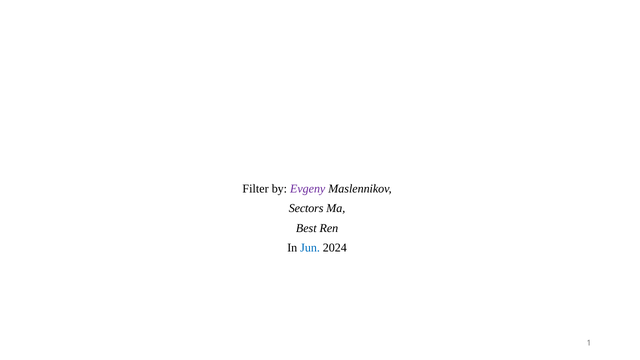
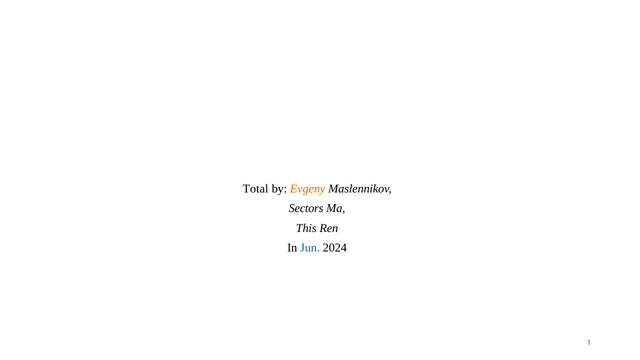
Filter: Filter -> Total
Evgeny colour: purple -> orange
Best: Best -> This
